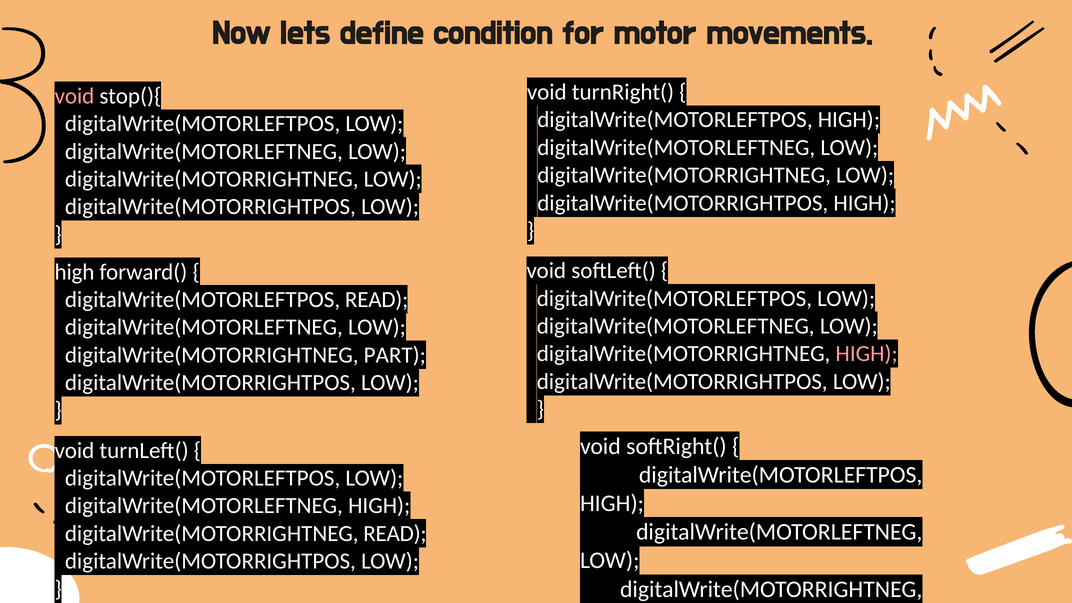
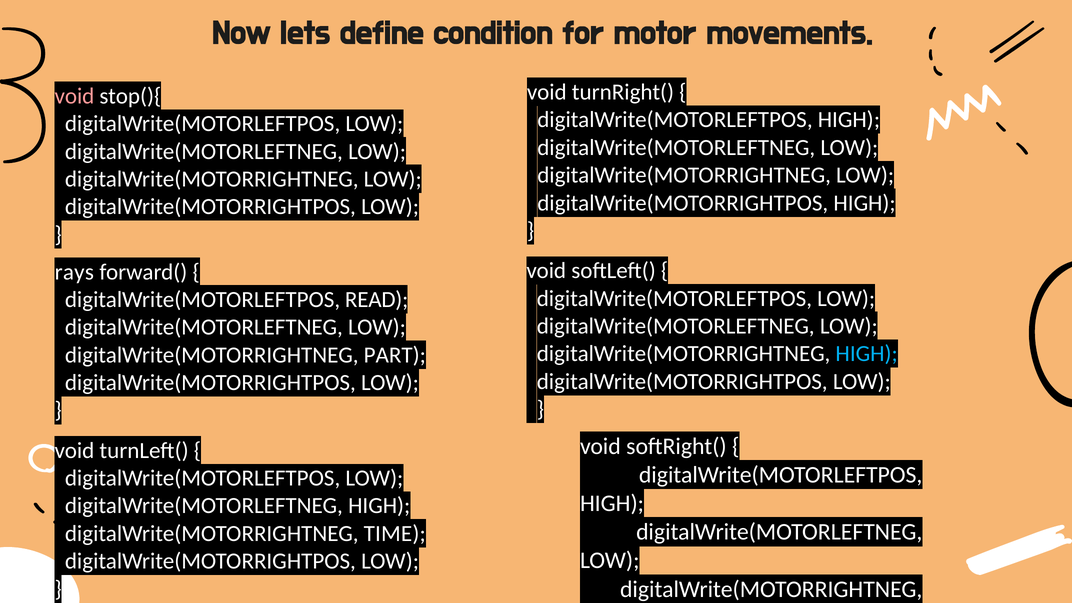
high at (74, 272): high -> rays
HIGH at (867, 354) colour: pink -> light blue
digitalWrite(MOTORRIGHTNEG READ: READ -> TIME
